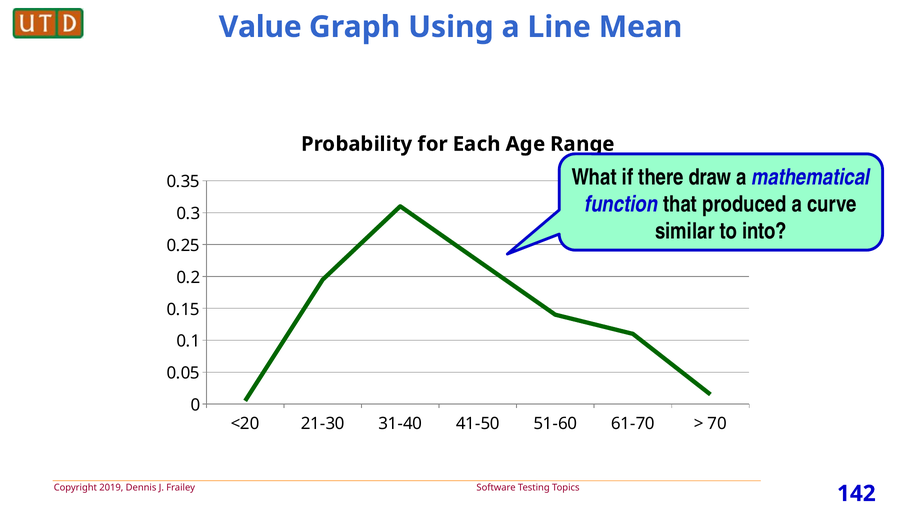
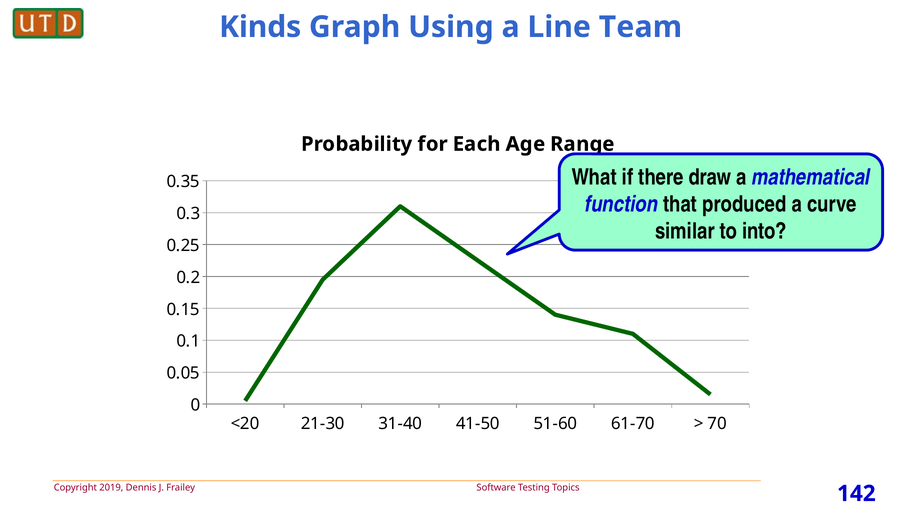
Value: Value -> Kinds
Mean: Mean -> Team
